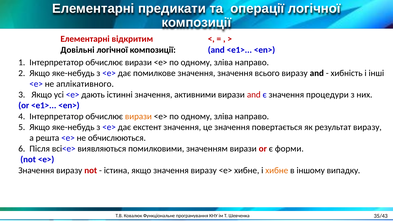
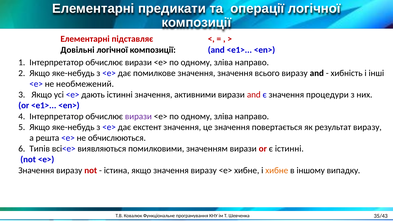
відкритим: відкритим -> підставляє
аплікативного: аплікативного -> необмежений
вирази at (138, 116) colour: orange -> purple
Після: Після -> Типів
є форми: форми -> істинні
